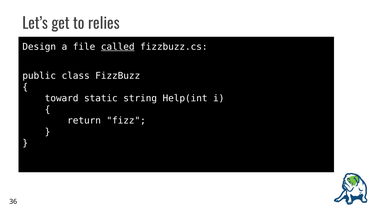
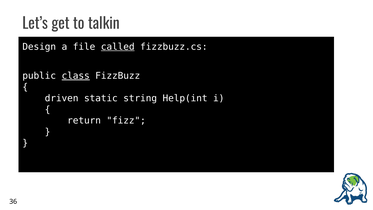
relies: relies -> talkin
class underline: none -> present
toward: toward -> driven
